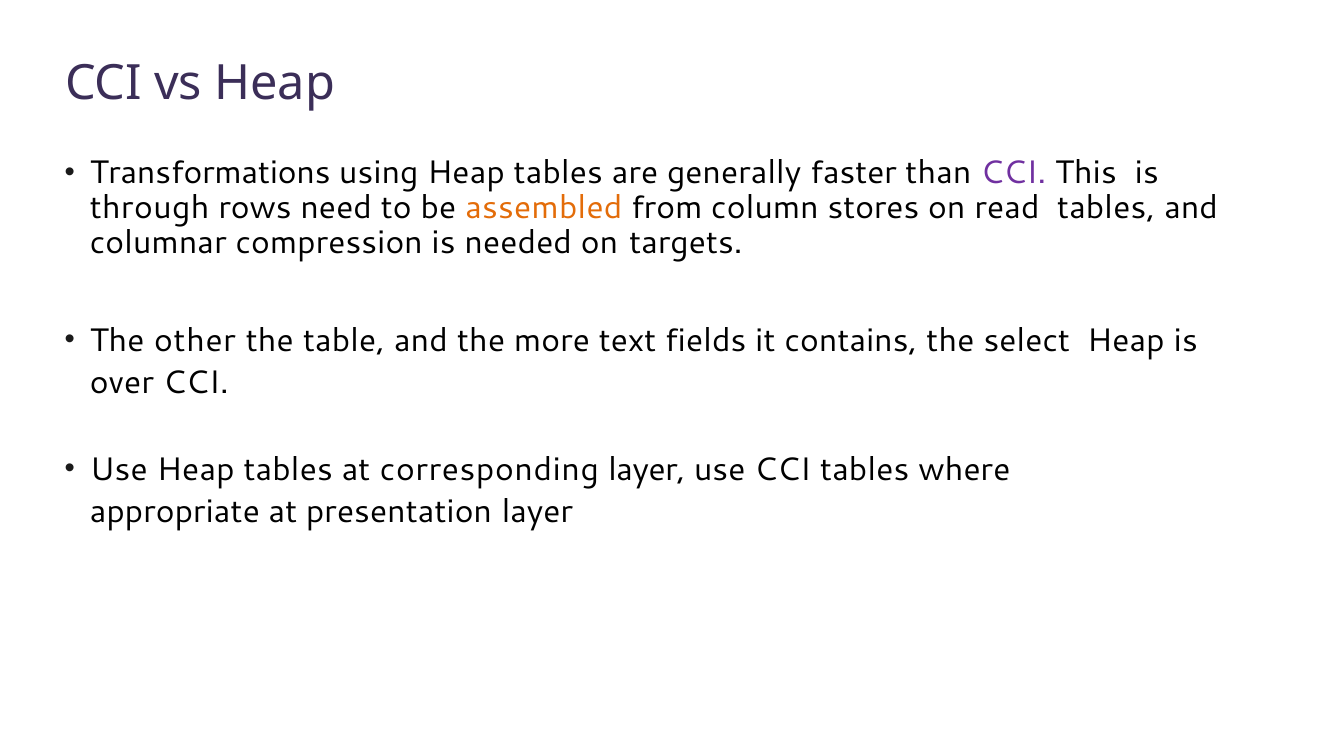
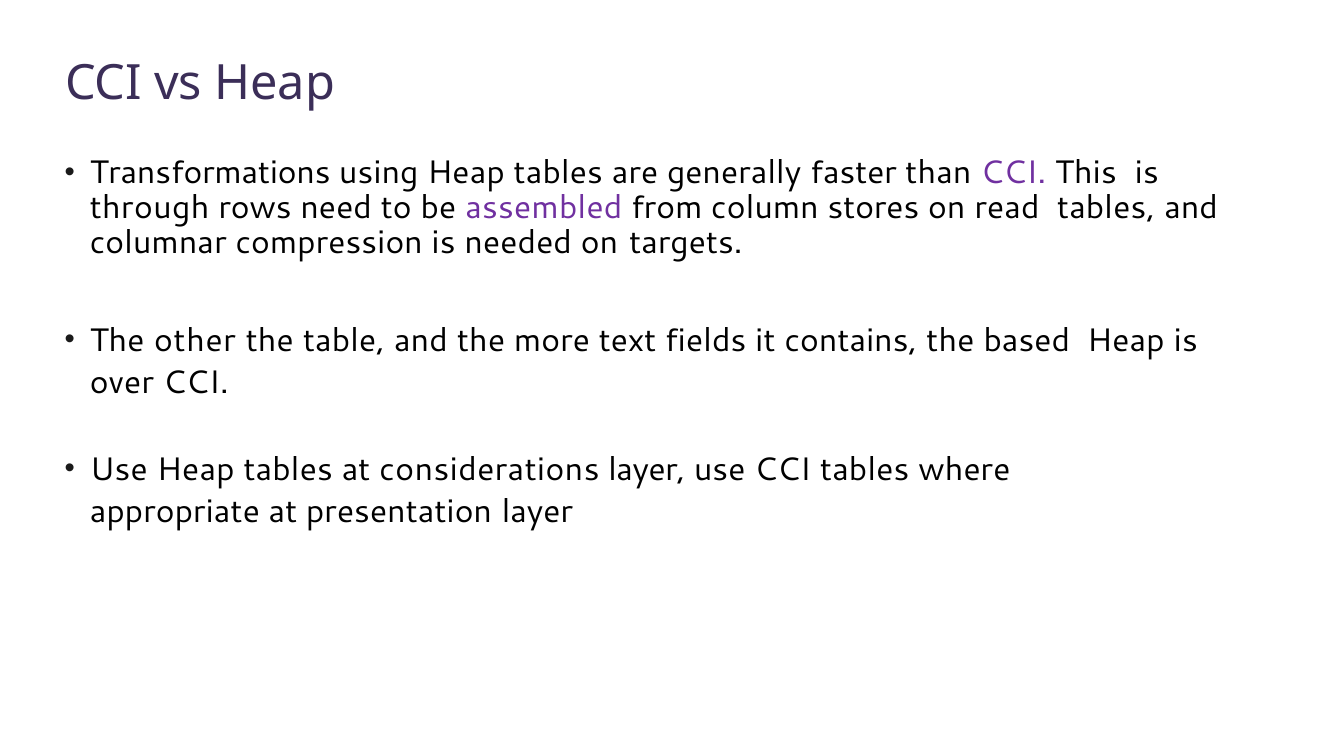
assembled colour: orange -> purple
select: select -> based
corresponding: corresponding -> considerations
